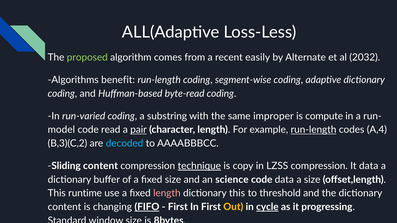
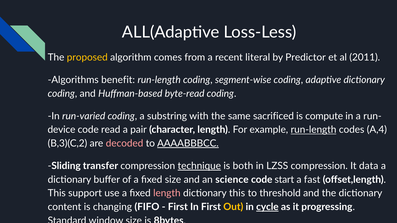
proposed colour: light green -> yellow
easily: easily -> literal
Alternate: Alternate -> Predictor
2032: 2032 -> 2011
improper: improper -> sacrificed
model: model -> device
pair underline: present -> none
decoded colour: light blue -> pink
AAAABBBCC underline: none -> present
Sliding content: content -> transfer
copy: copy -> both
code data: data -> start
a size: size -> fast
runtime: runtime -> support
FIFO underline: present -> none
